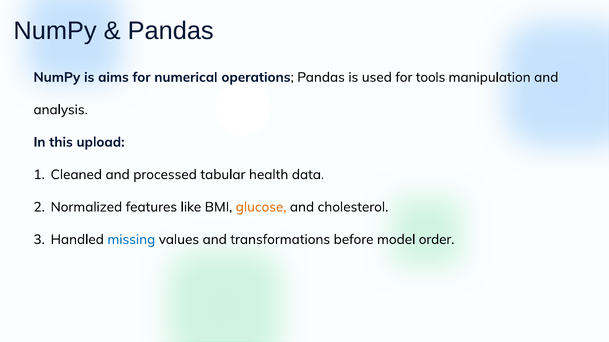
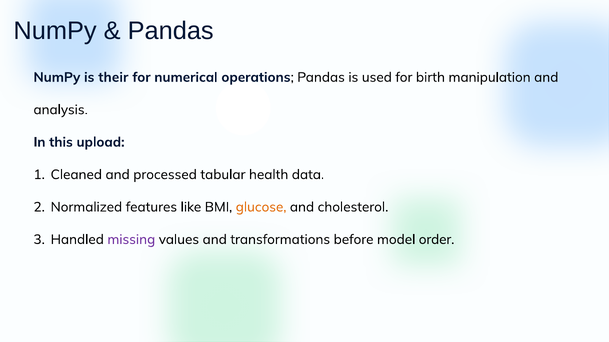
aims: aims -> their
tools: tools -> birth
missing colour: blue -> purple
